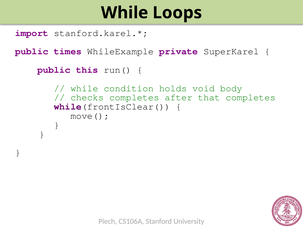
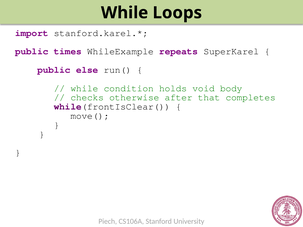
private: private -> repeats
this: this -> else
checks completes: completes -> otherwise
